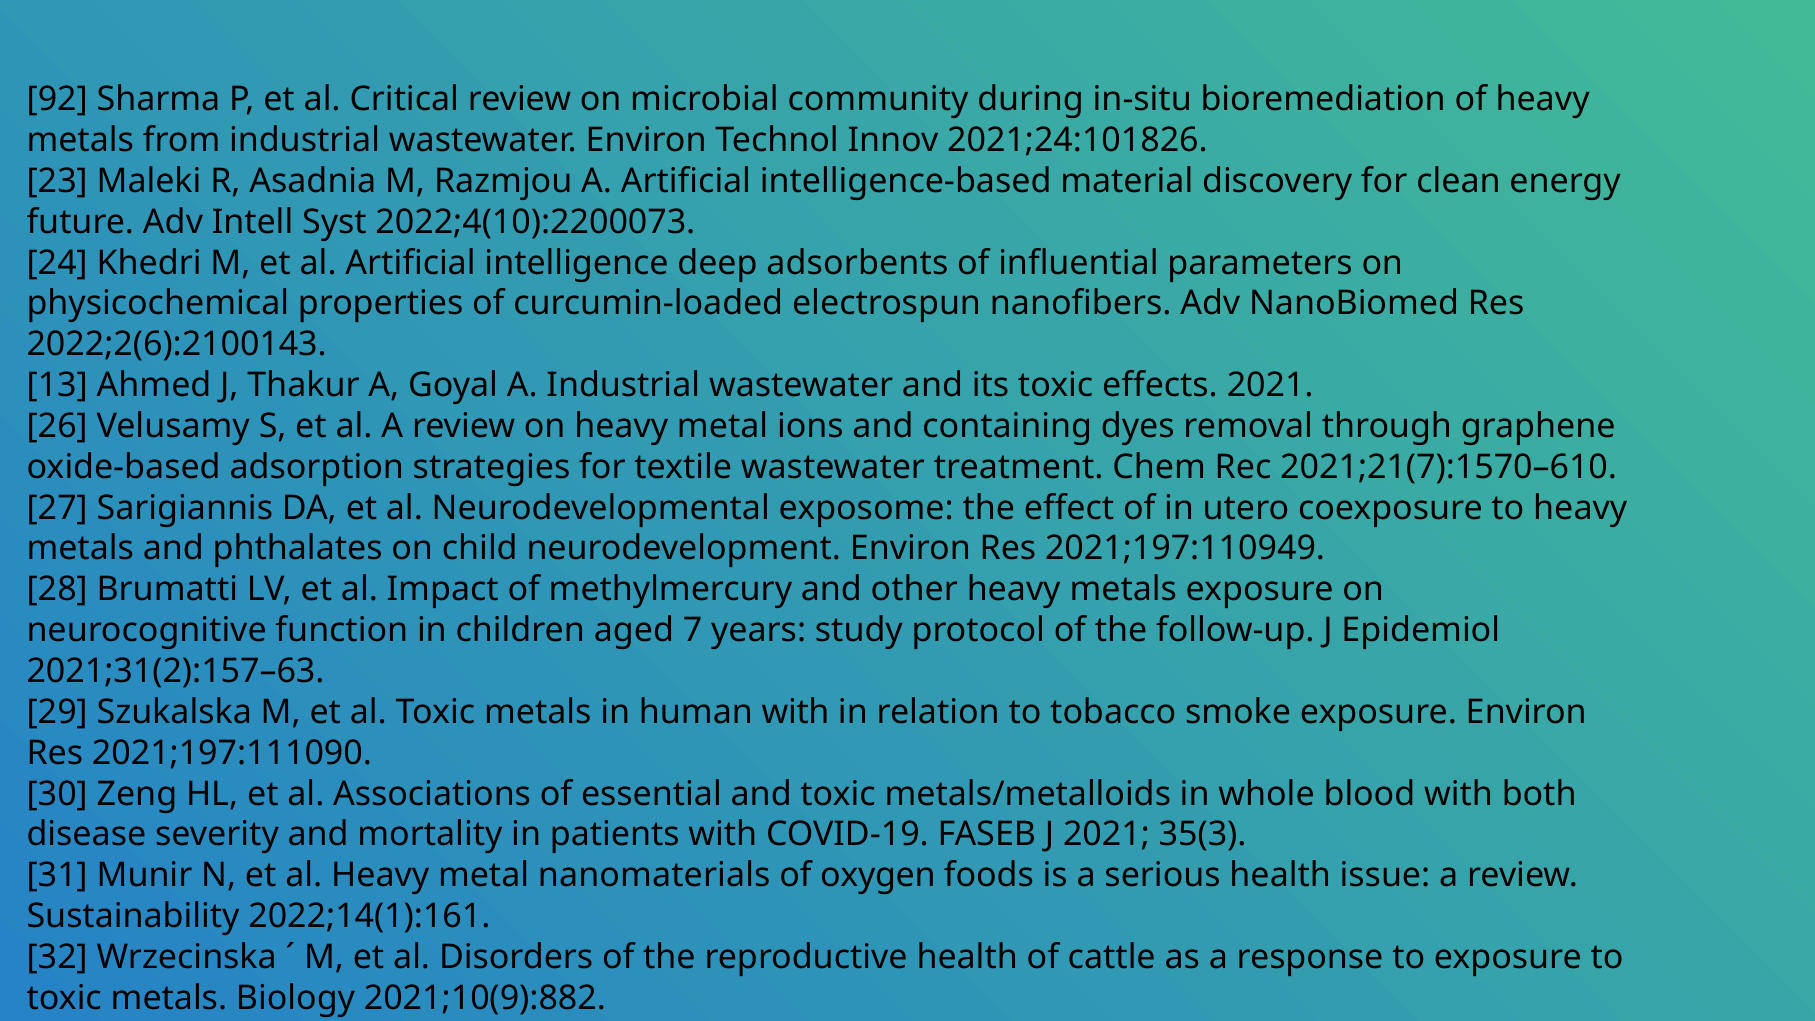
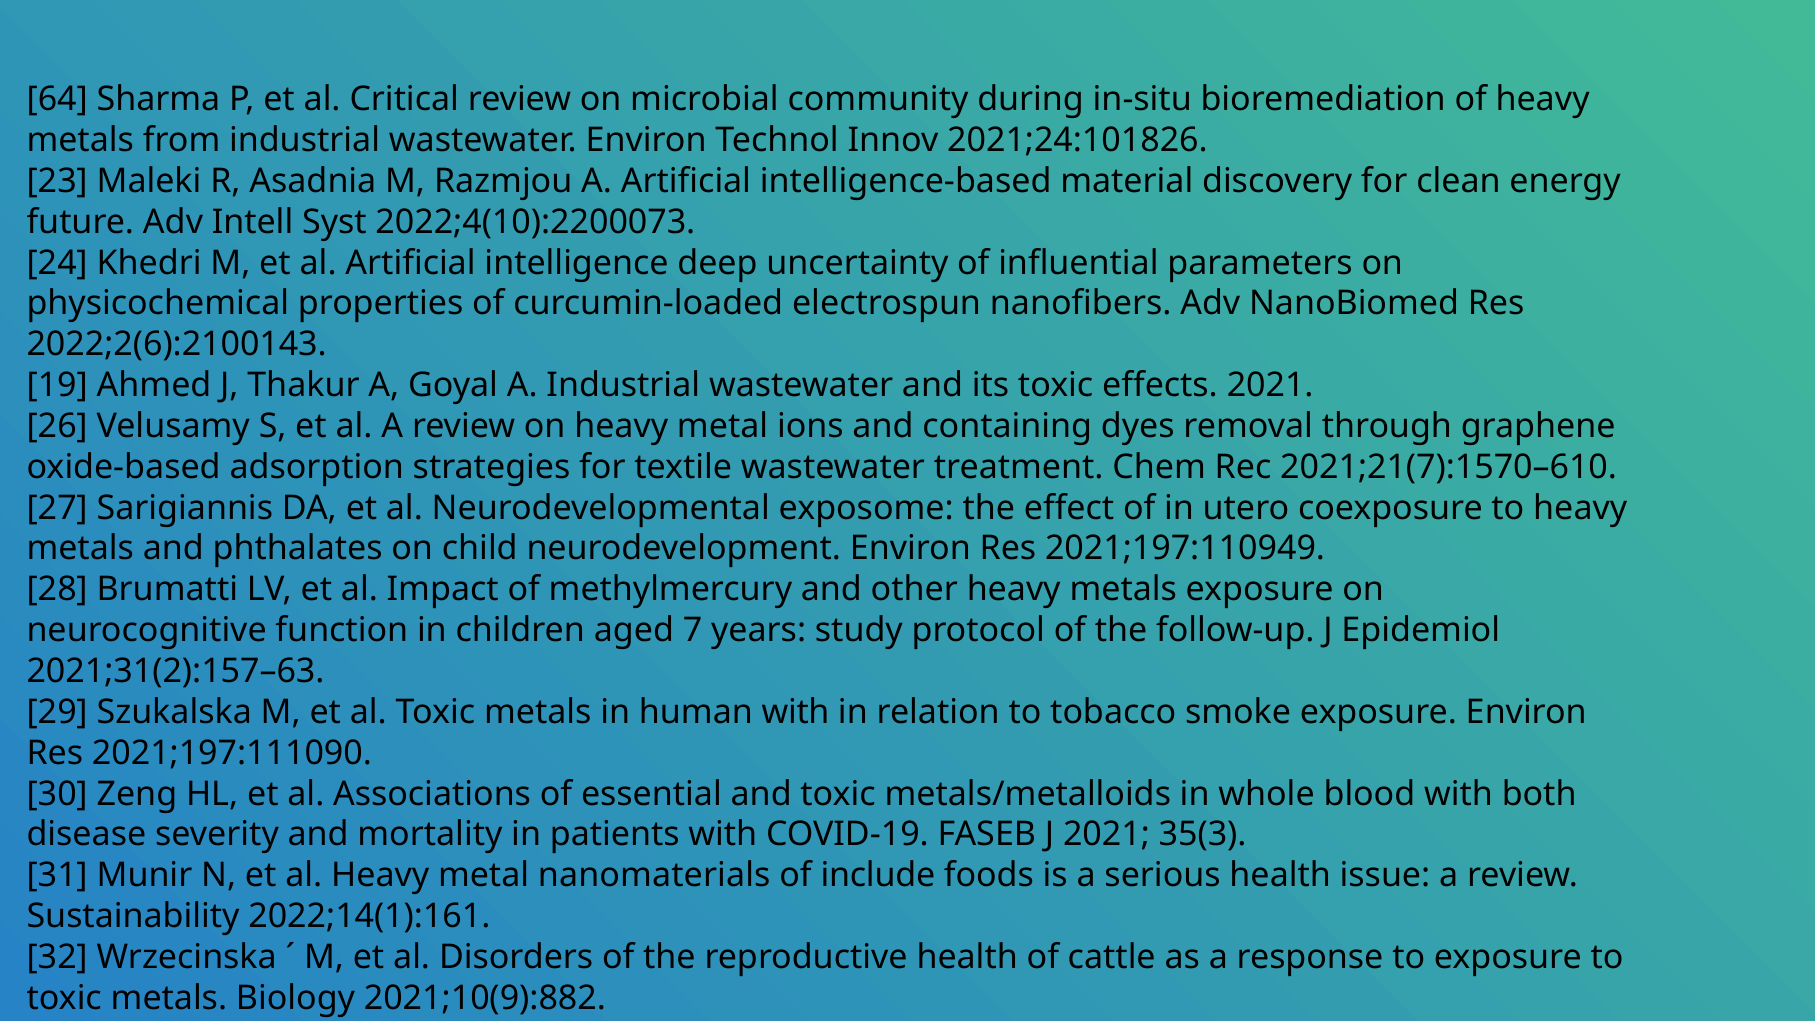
92: 92 -> 64
adsorbents: adsorbents -> uncertainty
13: 13 -> 19
oxygen: oxygen -> include
